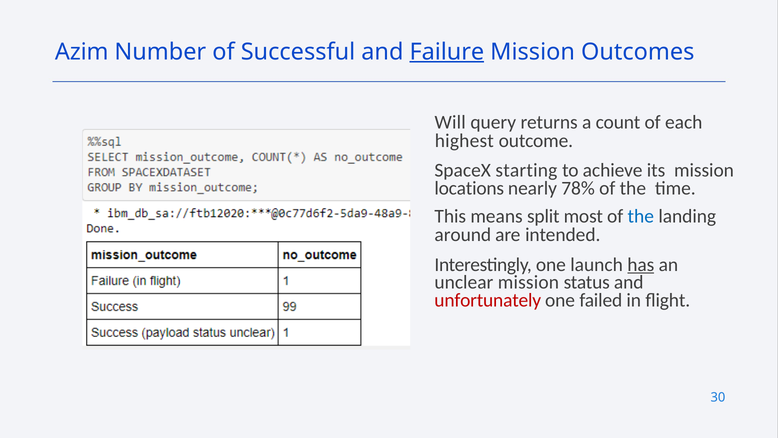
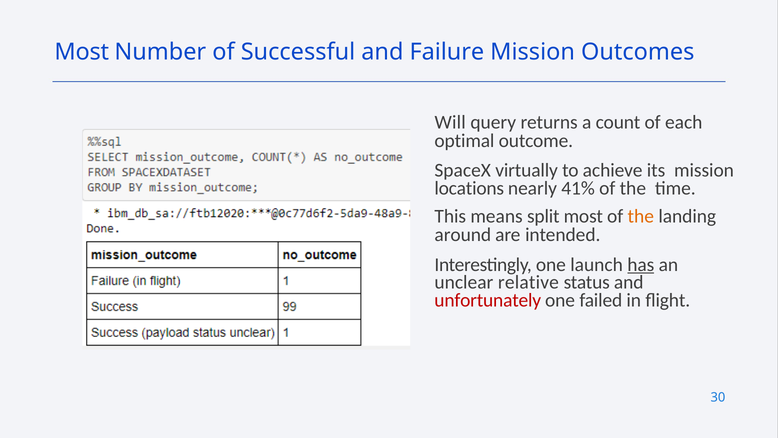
Azim at (82, 52): Azim -> Most
Failure underline: present -> none
highest: highest -> optimal
starting: starting -> virtually
78%: 78% -> 41%
the at (641, 216) colour: blue -> orange
unclear mission: mission -> relative
